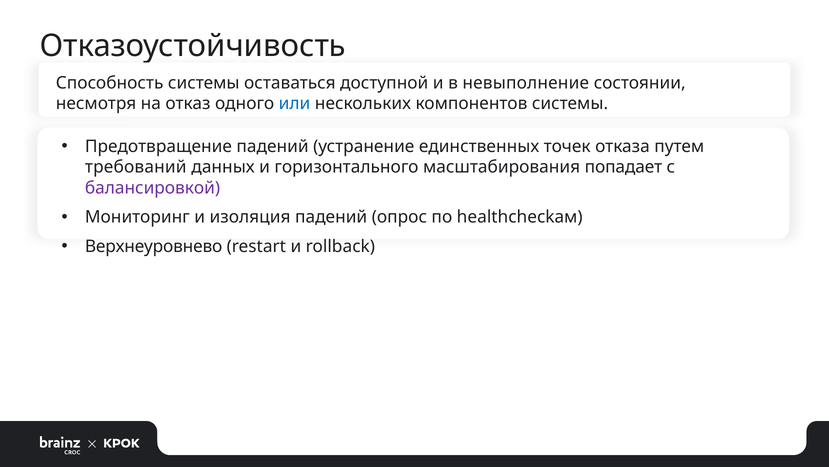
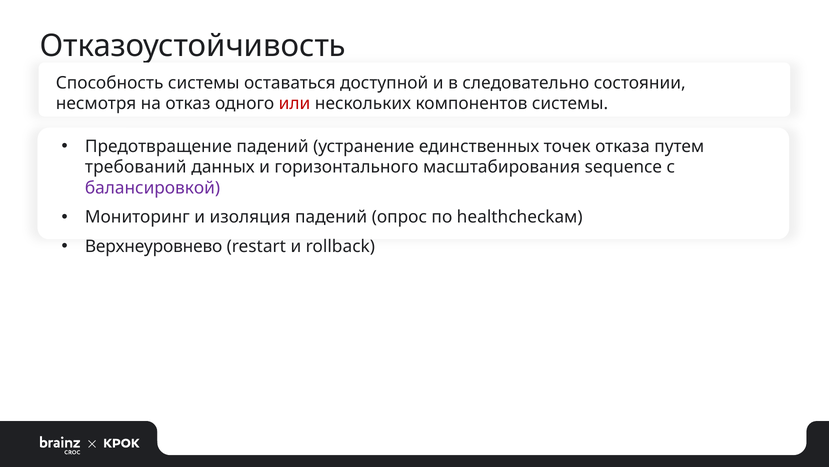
невыполнение: невыполнение -> следовательно
или colour: blue -> red
попадает: попадает -> sequence
